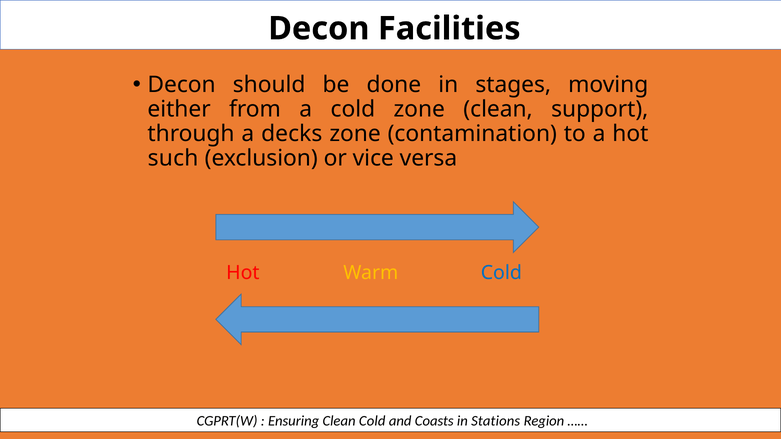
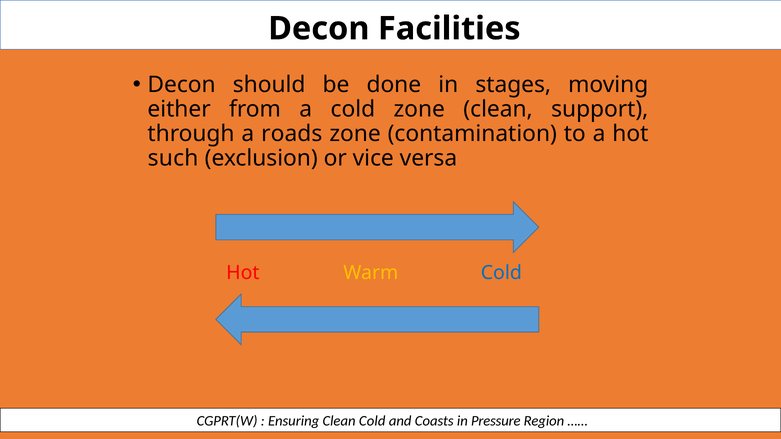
decks: decks -> roads
Stations: Stations -> Pressure
